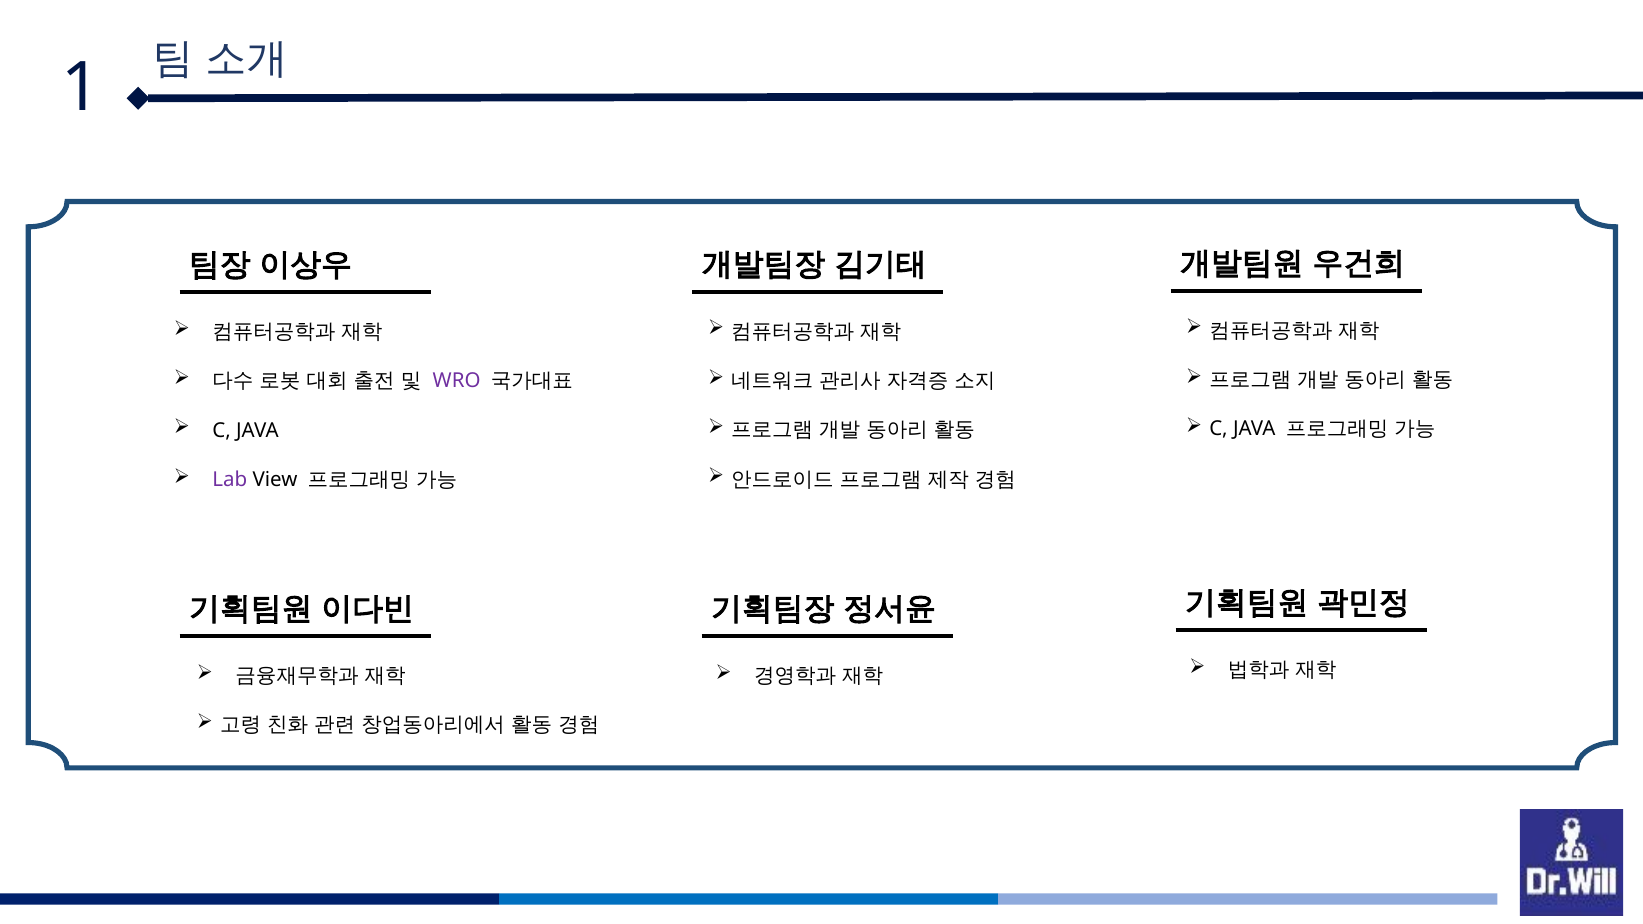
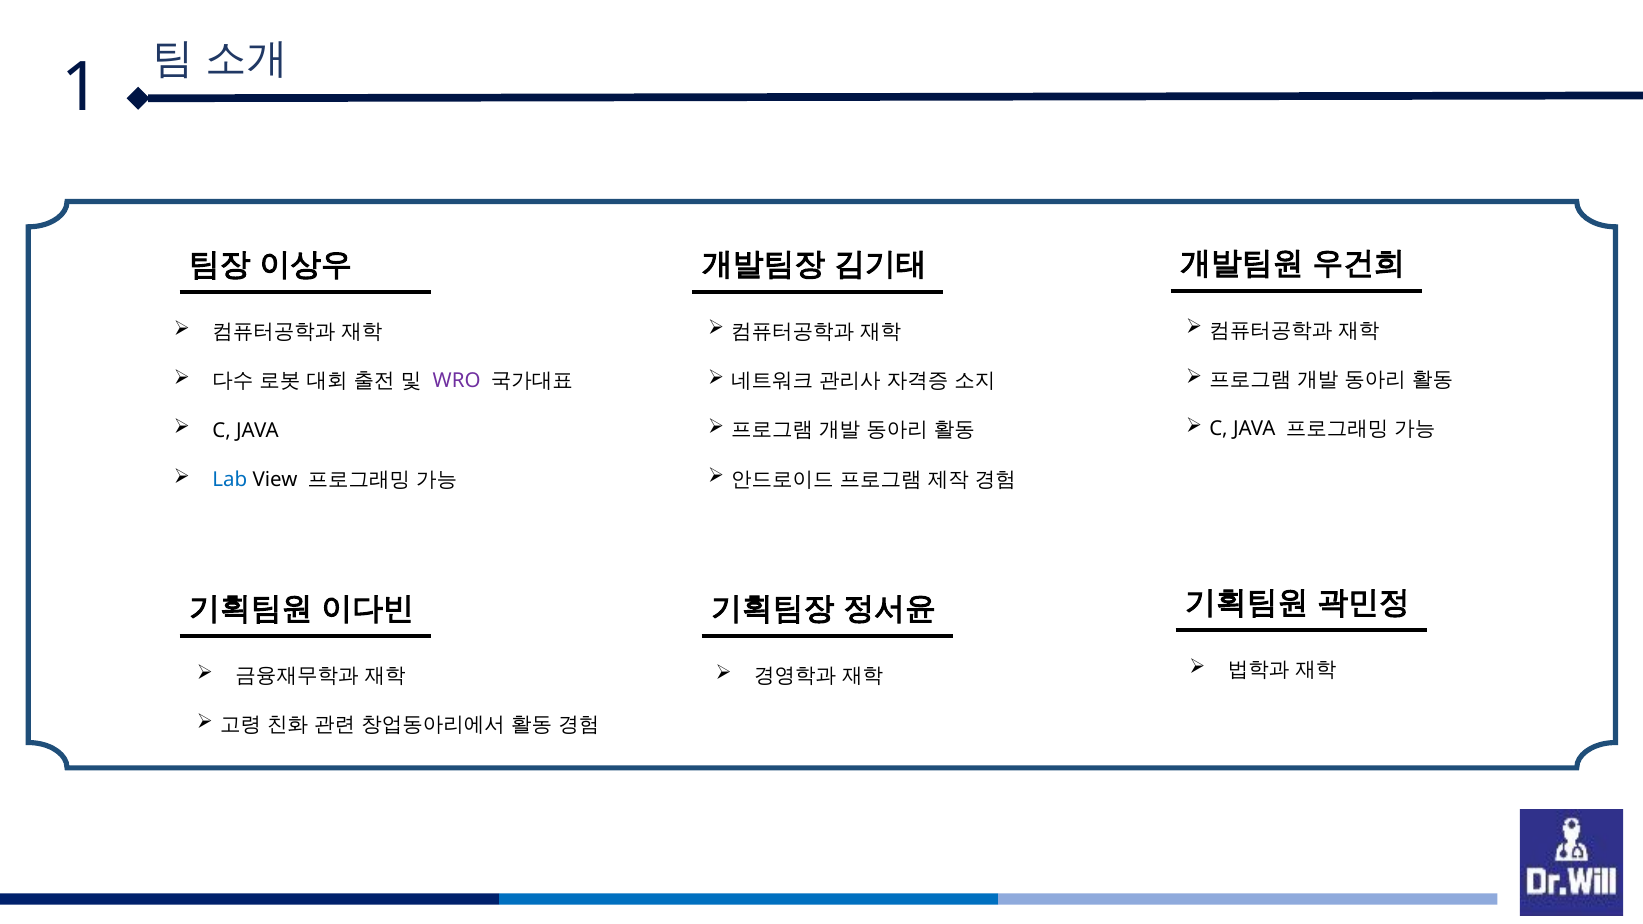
Lab colour: purple -> blue
